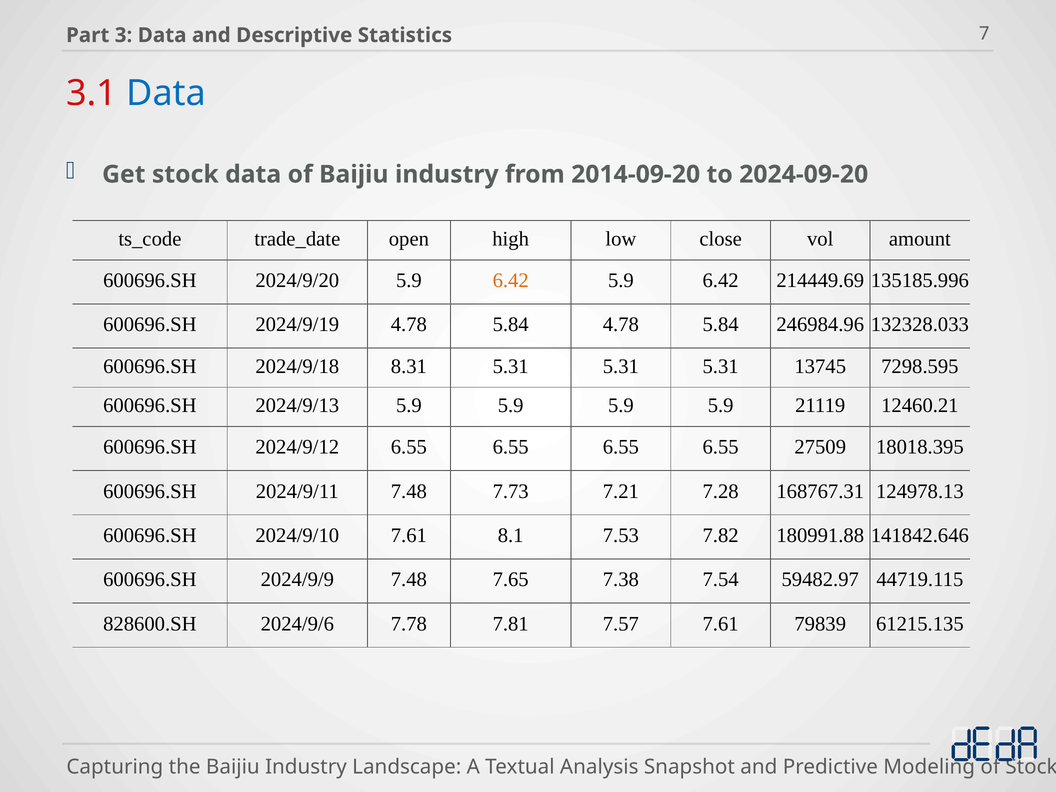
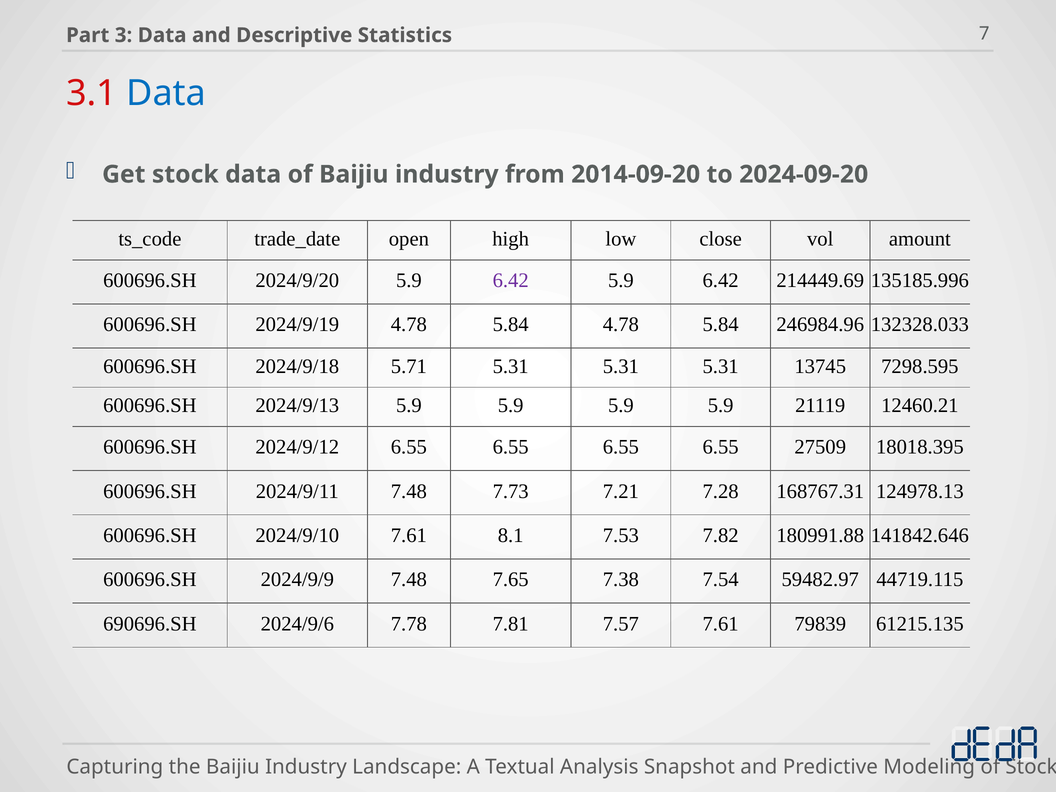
6.42 at (511, 281) colour: orange -> purple
8.31: 8.31 -> 5.71
828600.SH: 828600.SH -> 690696.SH
